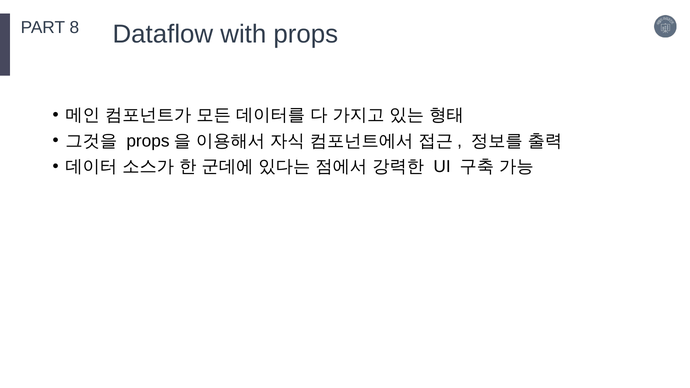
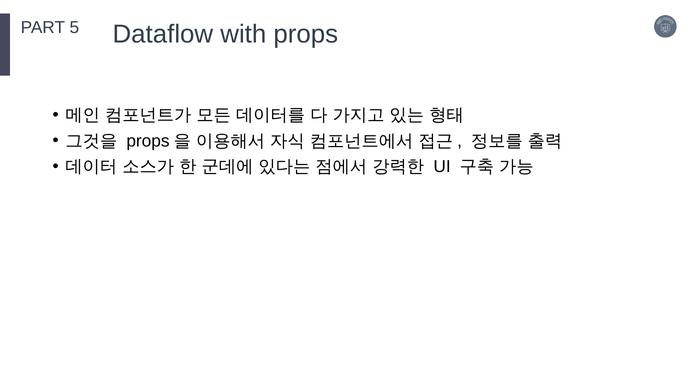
8: 8 -> 5
